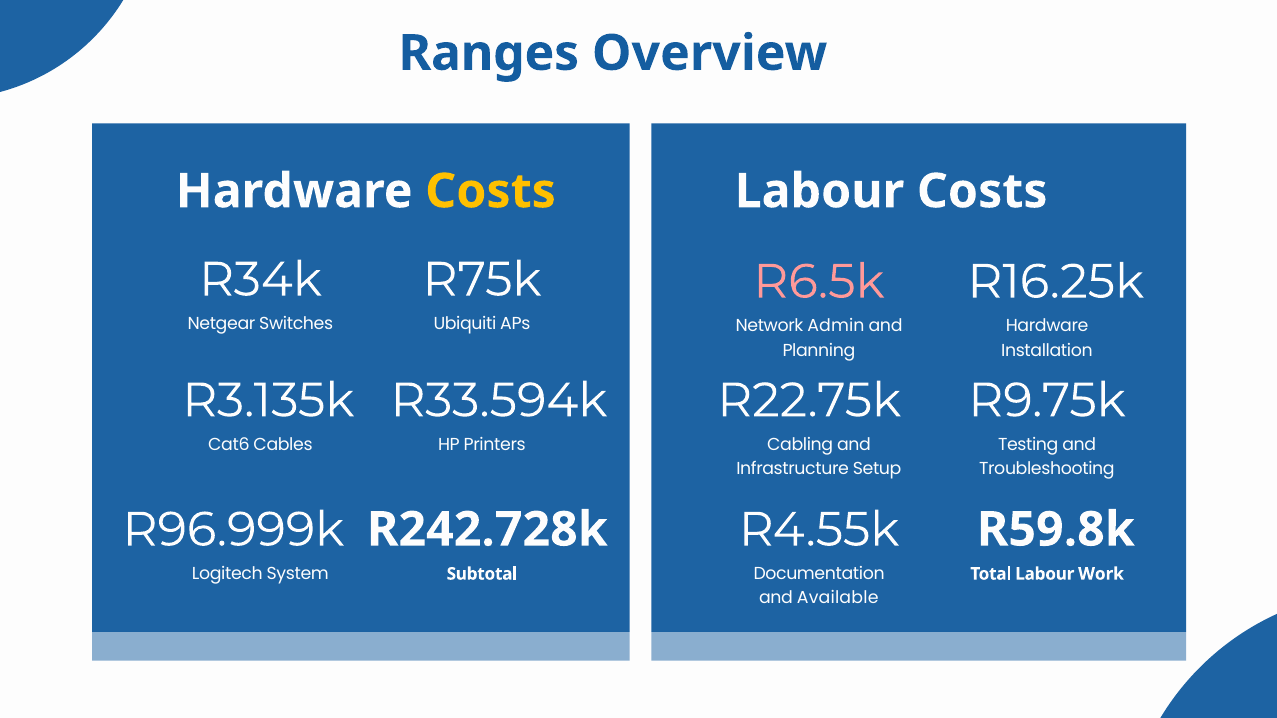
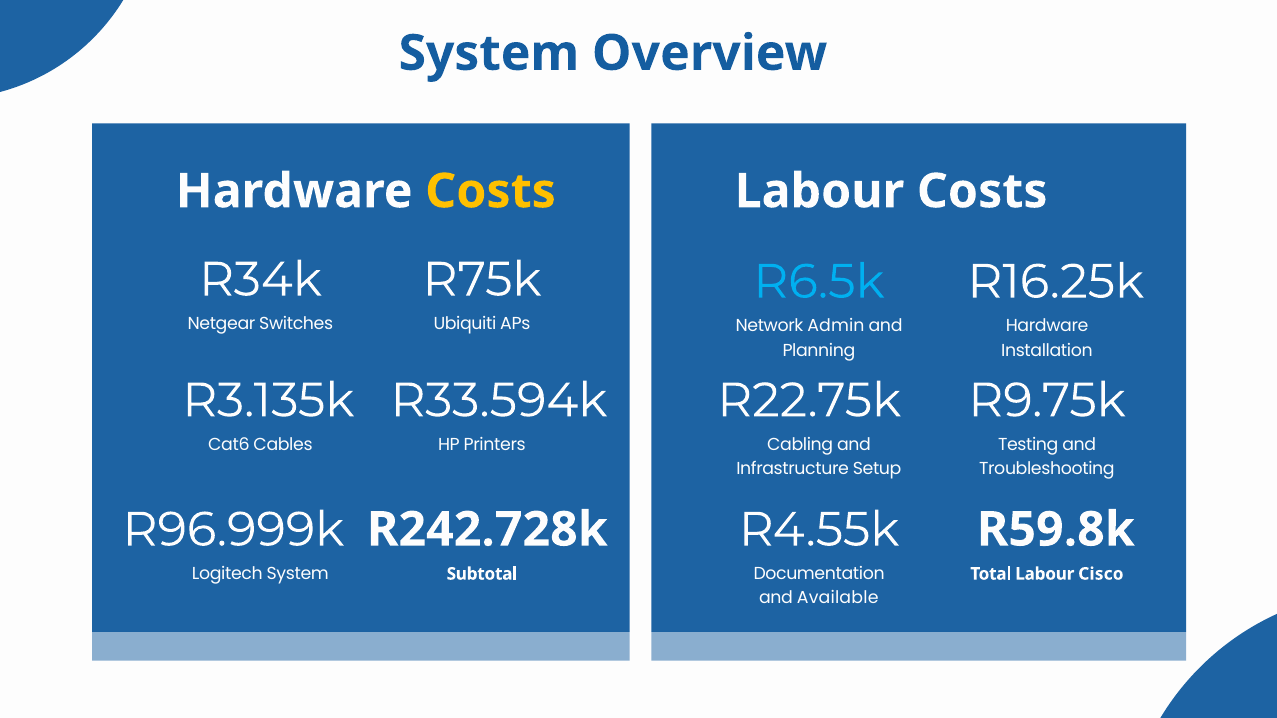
Ranges at (489, 53): Ranges -> System
R6.5k colour: pink -> light blue
Work: Work -> Cisco
